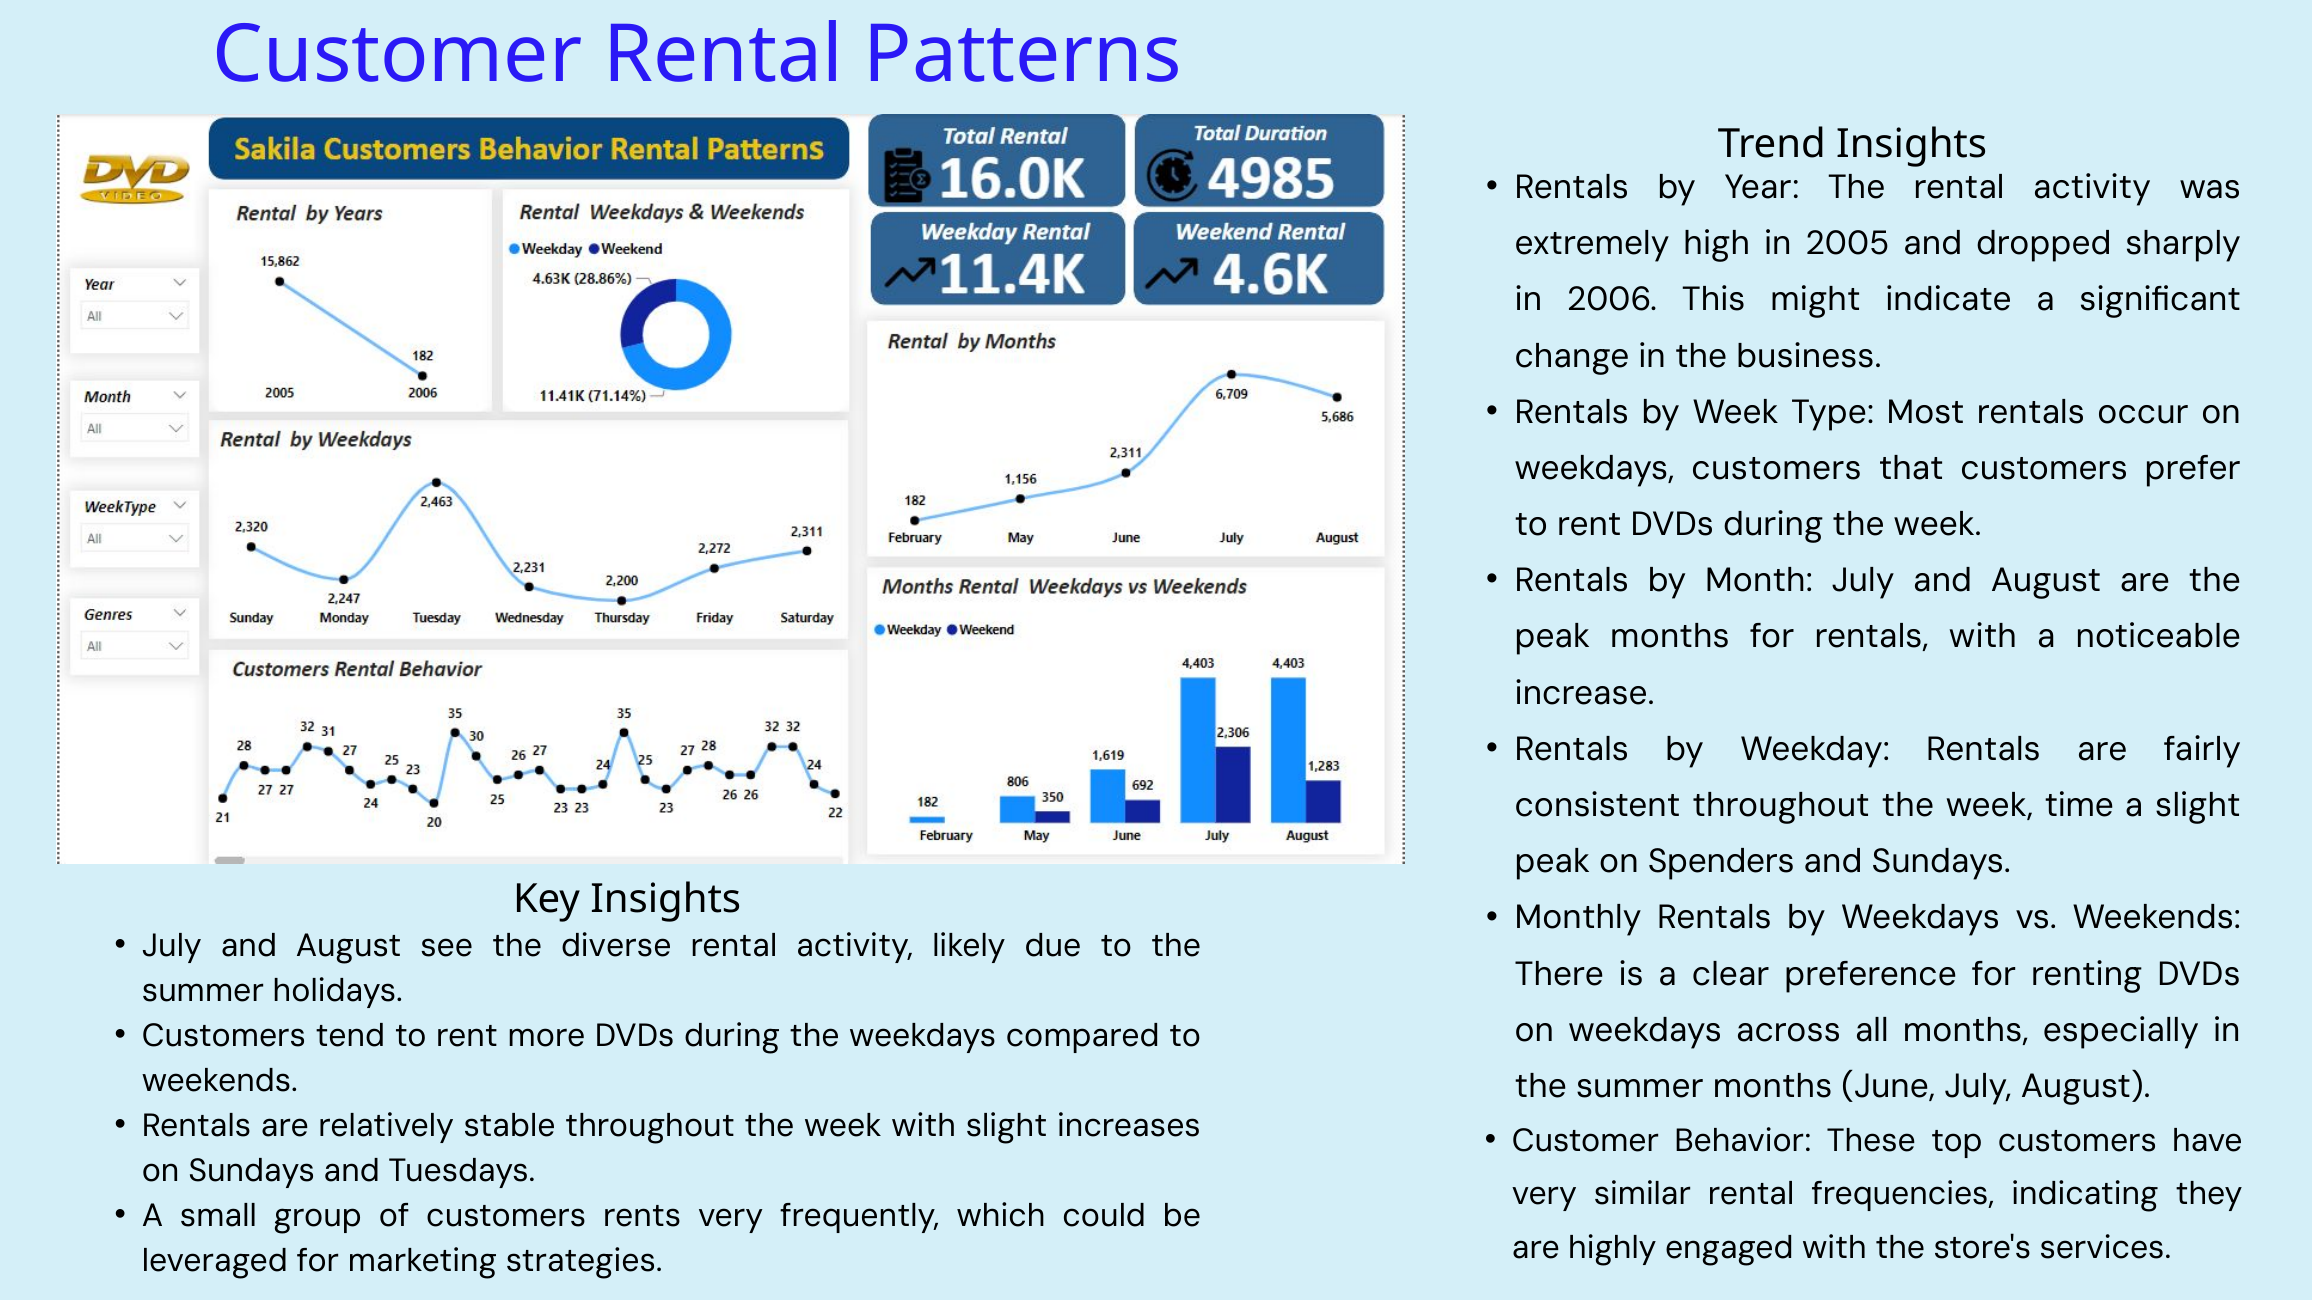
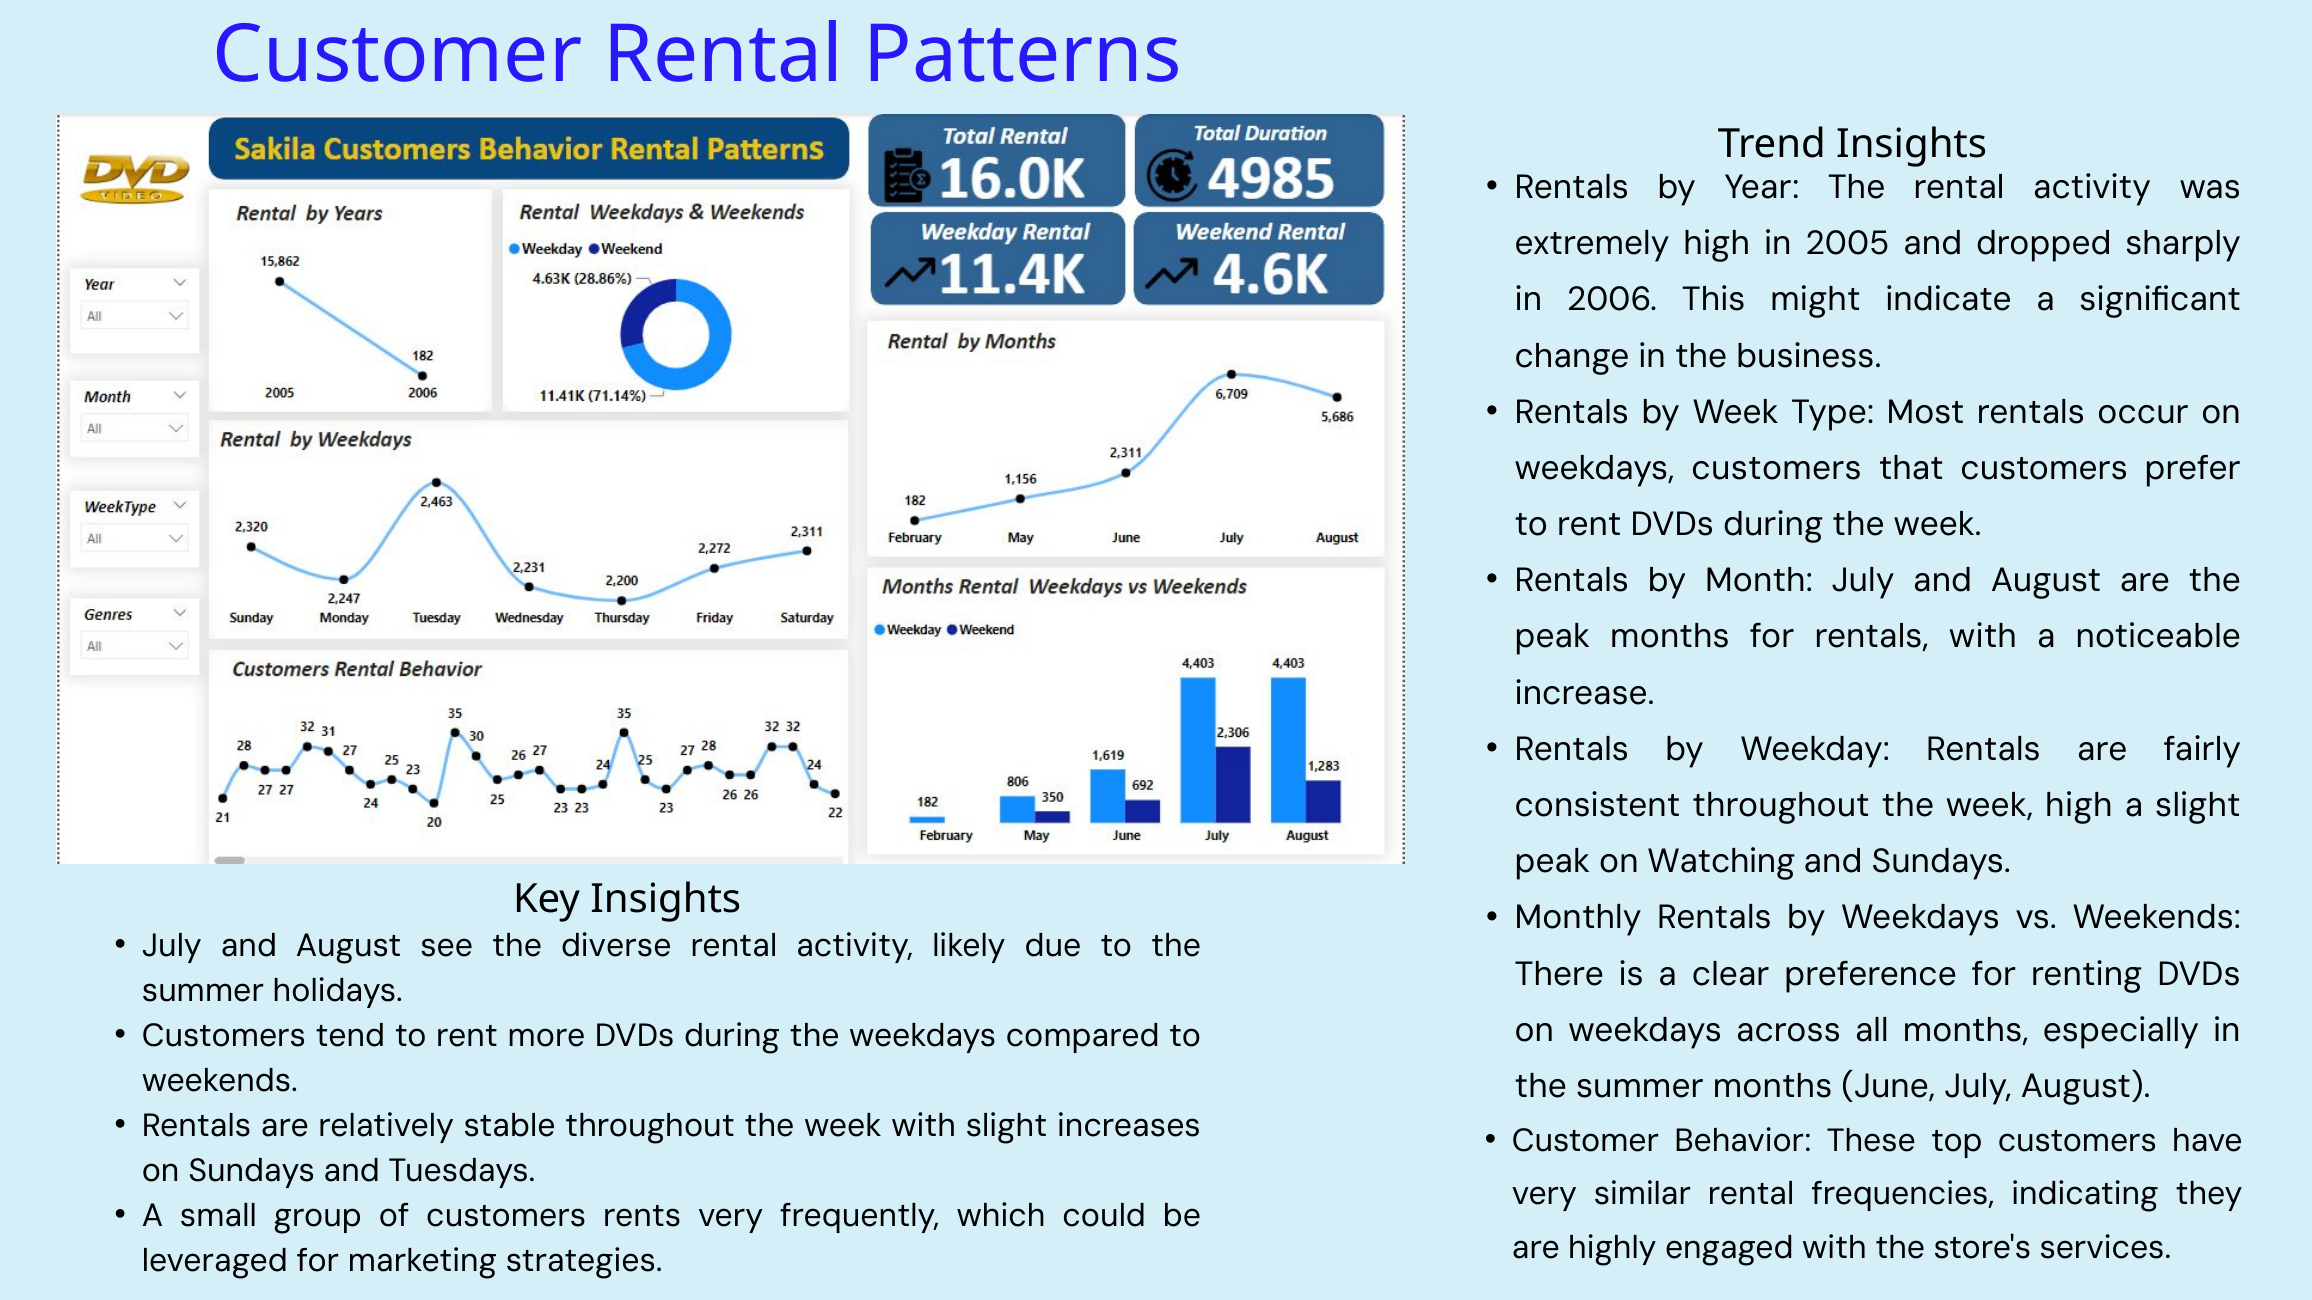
week time: time -> high
Spenders: Spenders -> Watching
